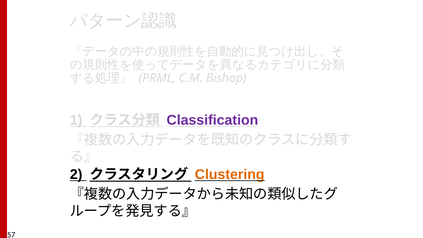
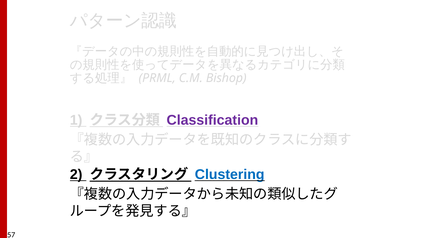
Clustering colour: orange -> blue
